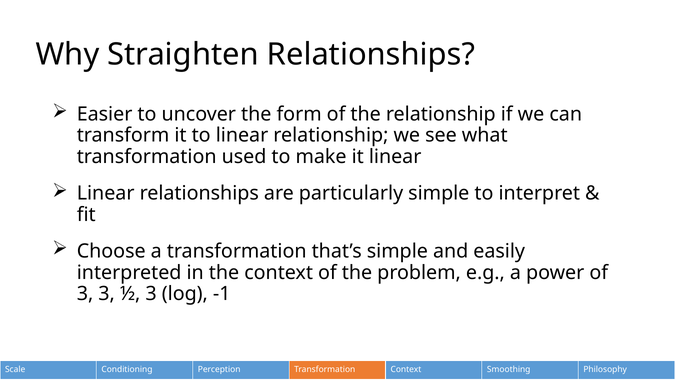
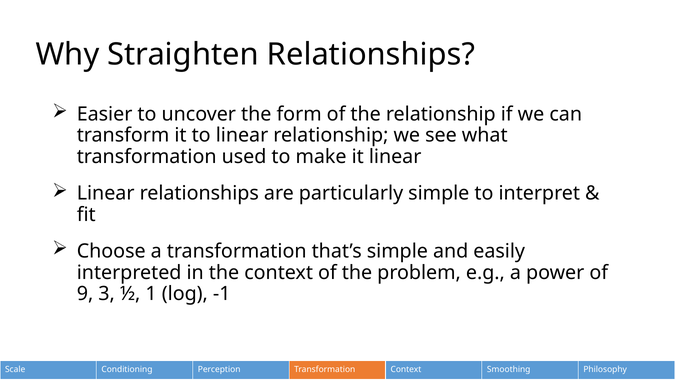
3 at (85, 294): 3 -> 9
½ 3: 3 -> 1
